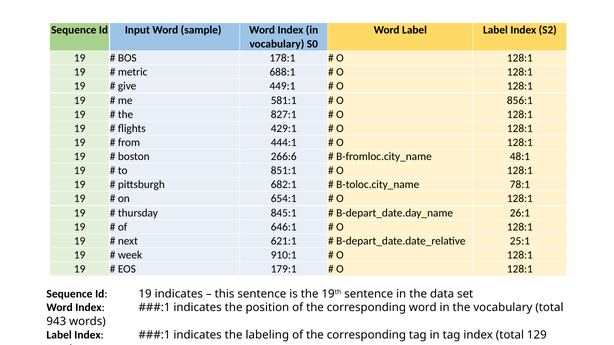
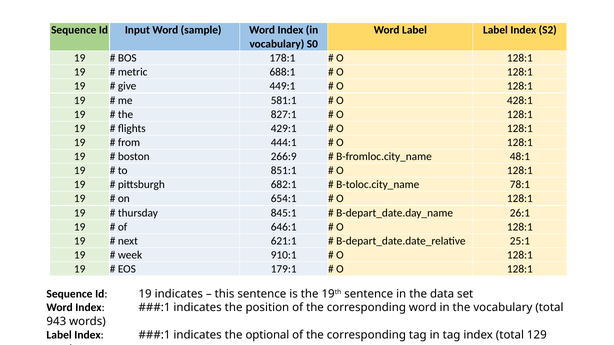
856:1: 856:1 -> 428:1
266:6: 266:6 -> 266:9
labeling: labeling -> optional
